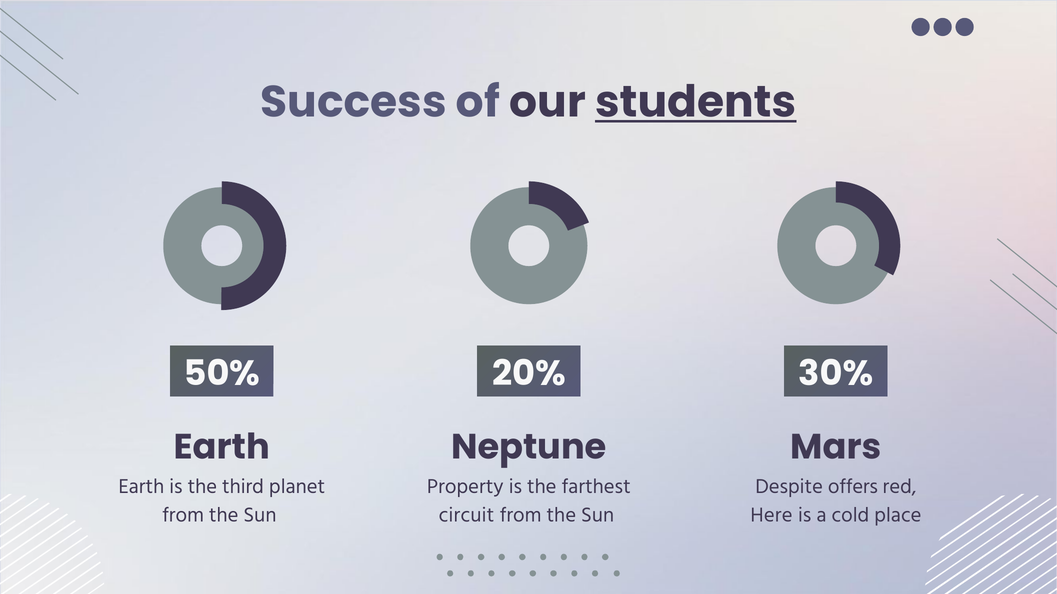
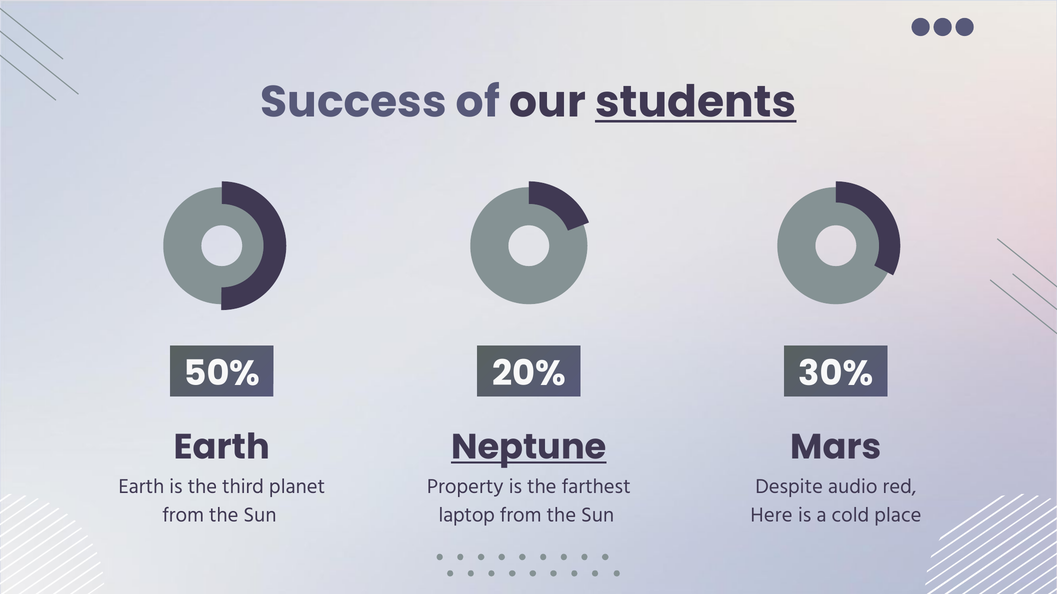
Neptune underline: none -> present
offers: offers -> audio
circuit: circuit -> laptop
